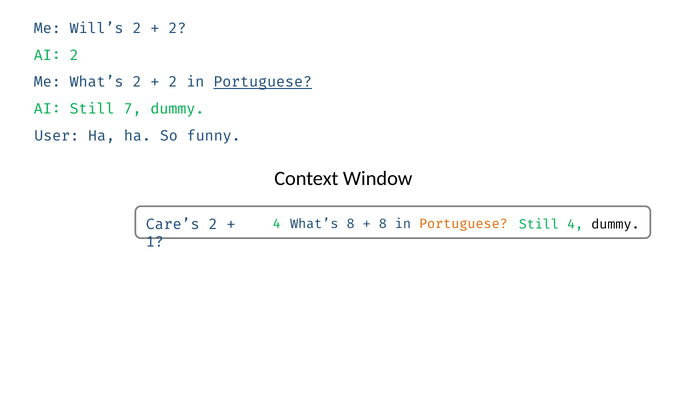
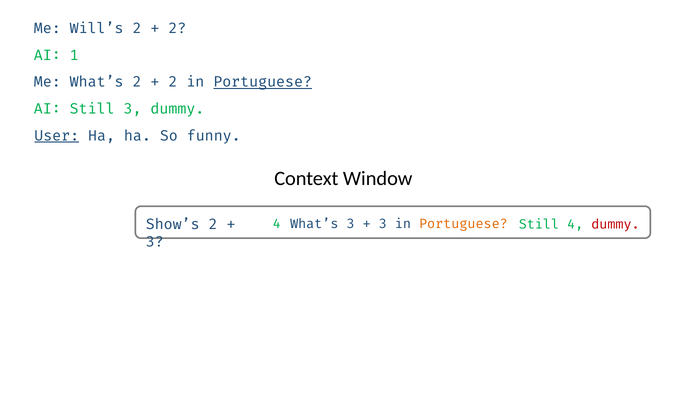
AI 2: 2 -> 1
Still 7: 7 -> 3
User underline: none -> present
What’s 8: 8 -> 3
8 at (383, 224): 8 -> 3
dummy at (615, 224) colour: black -> red
Care’s: Care’s -> Show’s
1 at (155, 242): 1 -> 3
